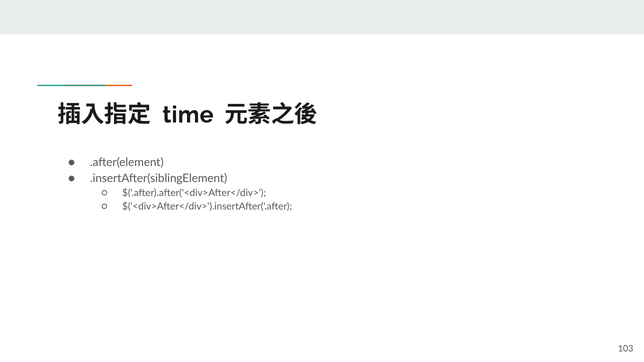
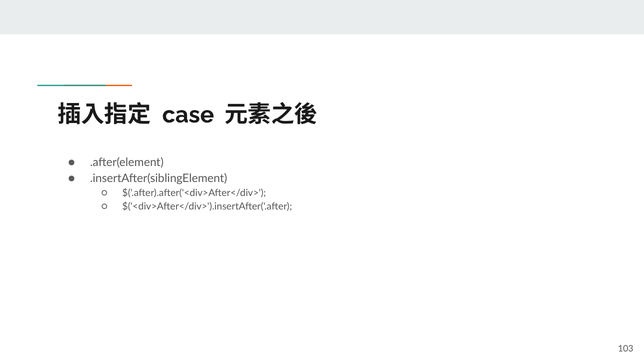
time: time -> case
